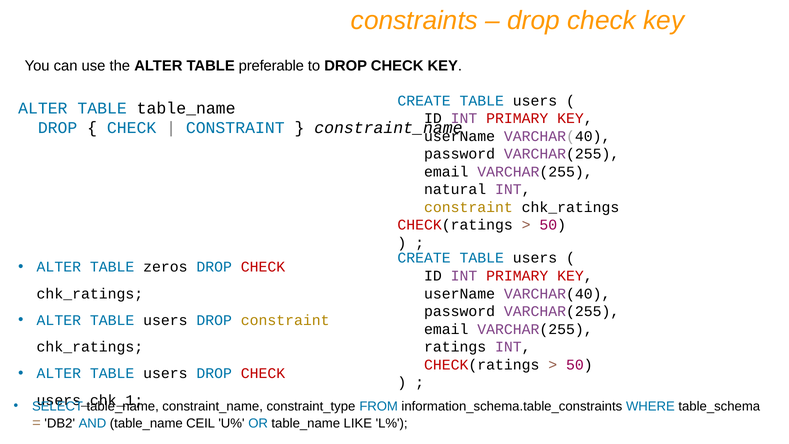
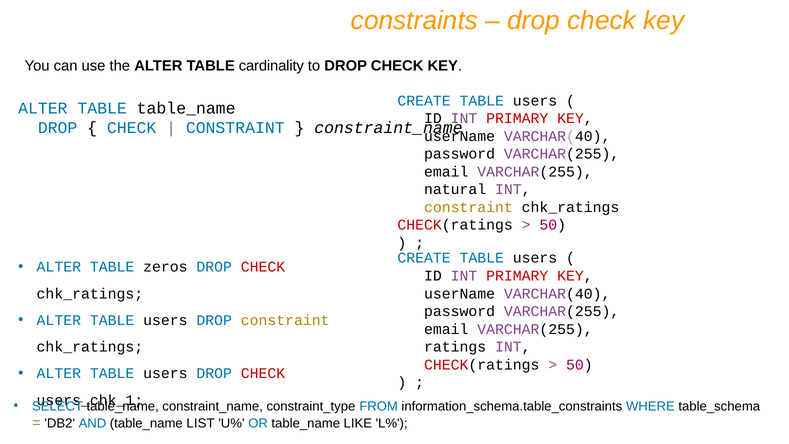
preferable: preferable -> cardinality
CEIL: CEIL -> LIST
